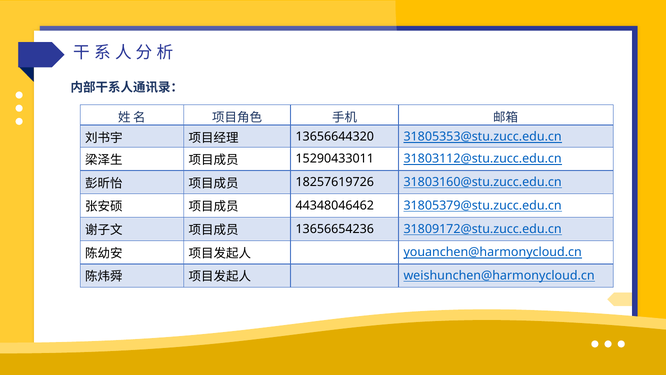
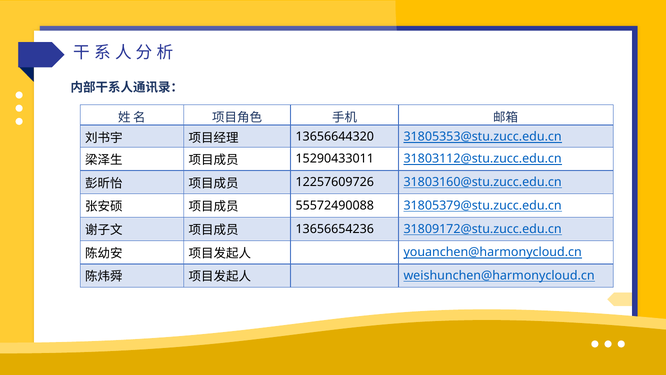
18257619726: 18257619726 -> 12257609726
44348046462: 44348046462 -> 55572490088
